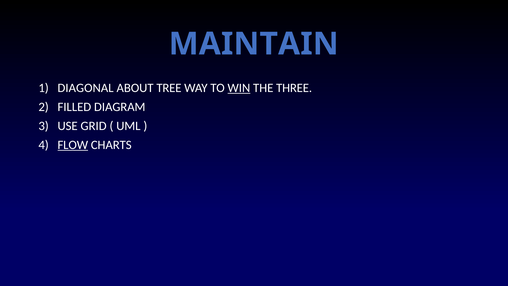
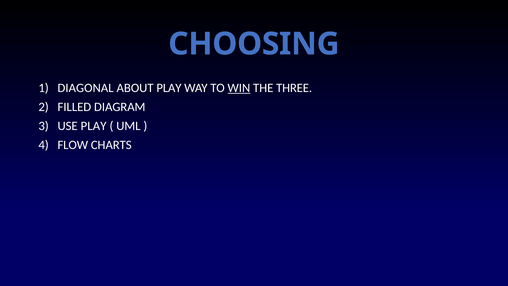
MAINTAIN: MAINTAIN -> CHOOSING
ABOUT TREE: TREE -> PLAY
USE GRID: GRID -> PLAY
FLOW underline: present -> none
